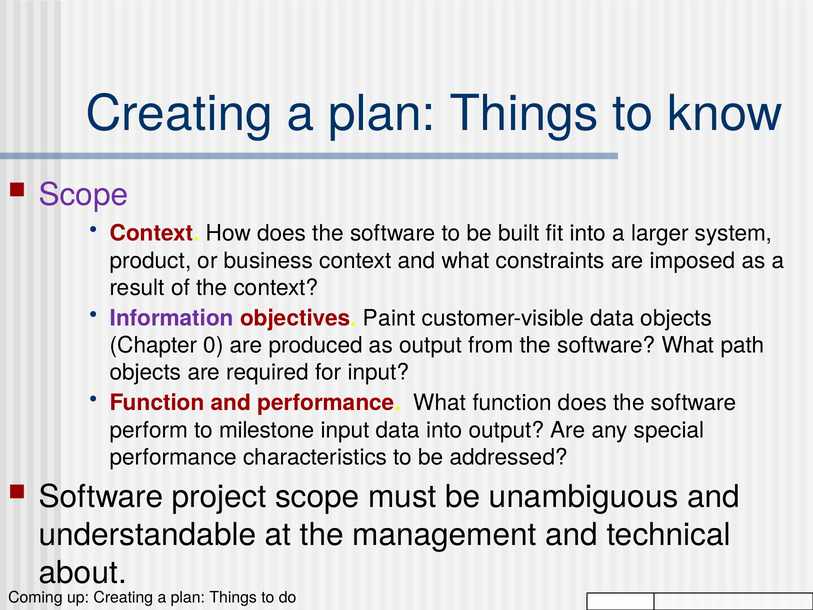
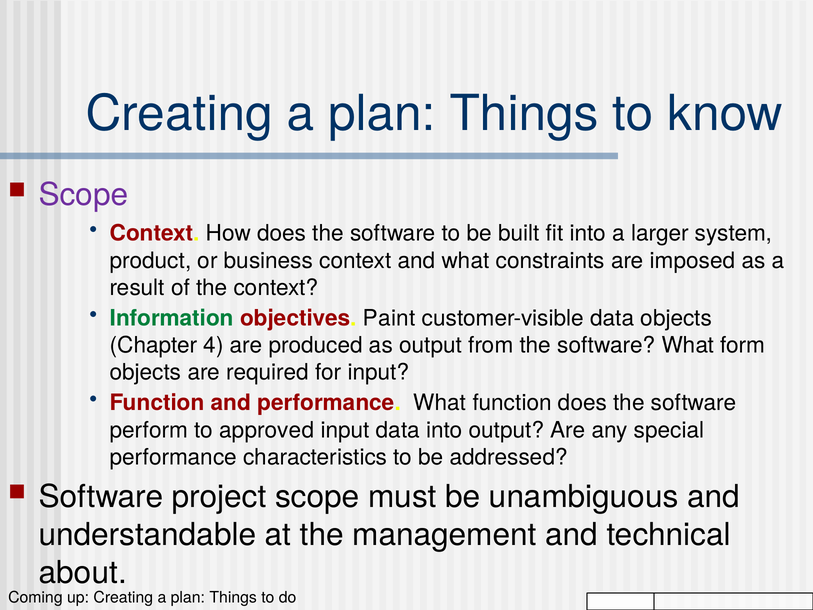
Information colour: purple -> green
0: 0 -> 4
path: path -> form
milestone: milestone -> approved
